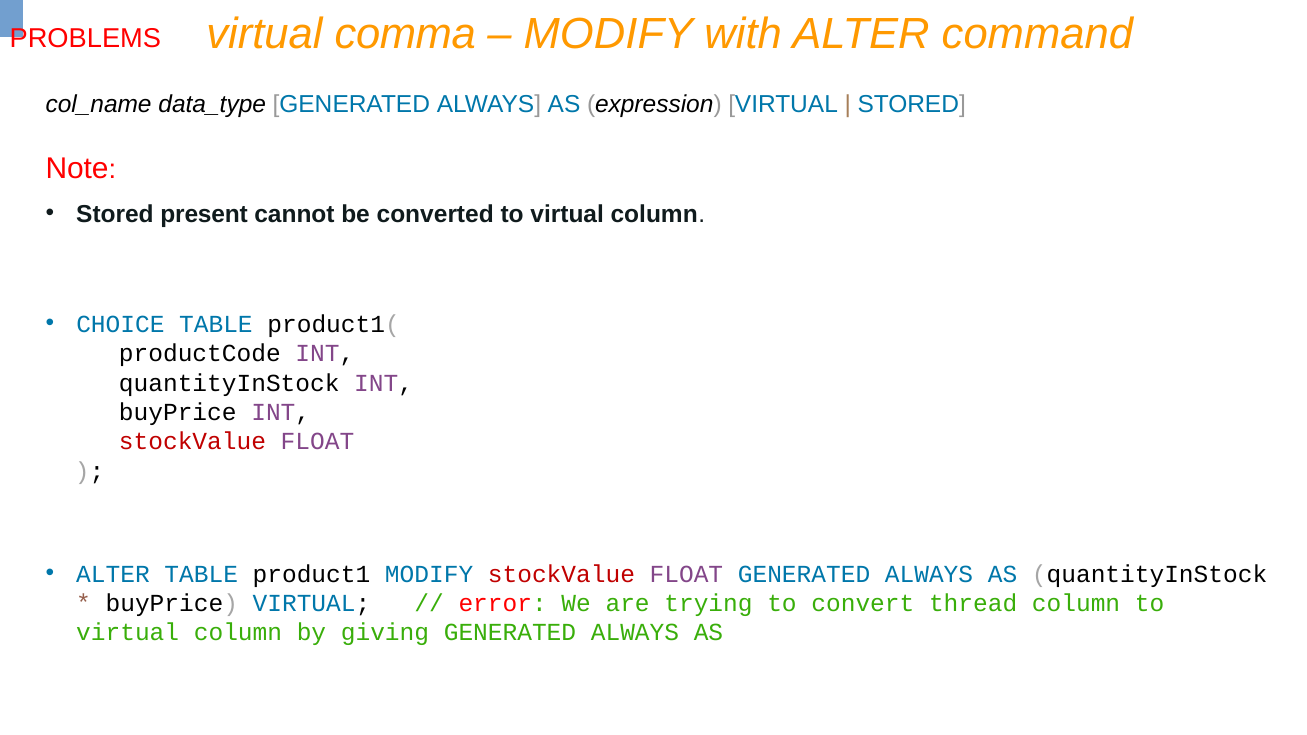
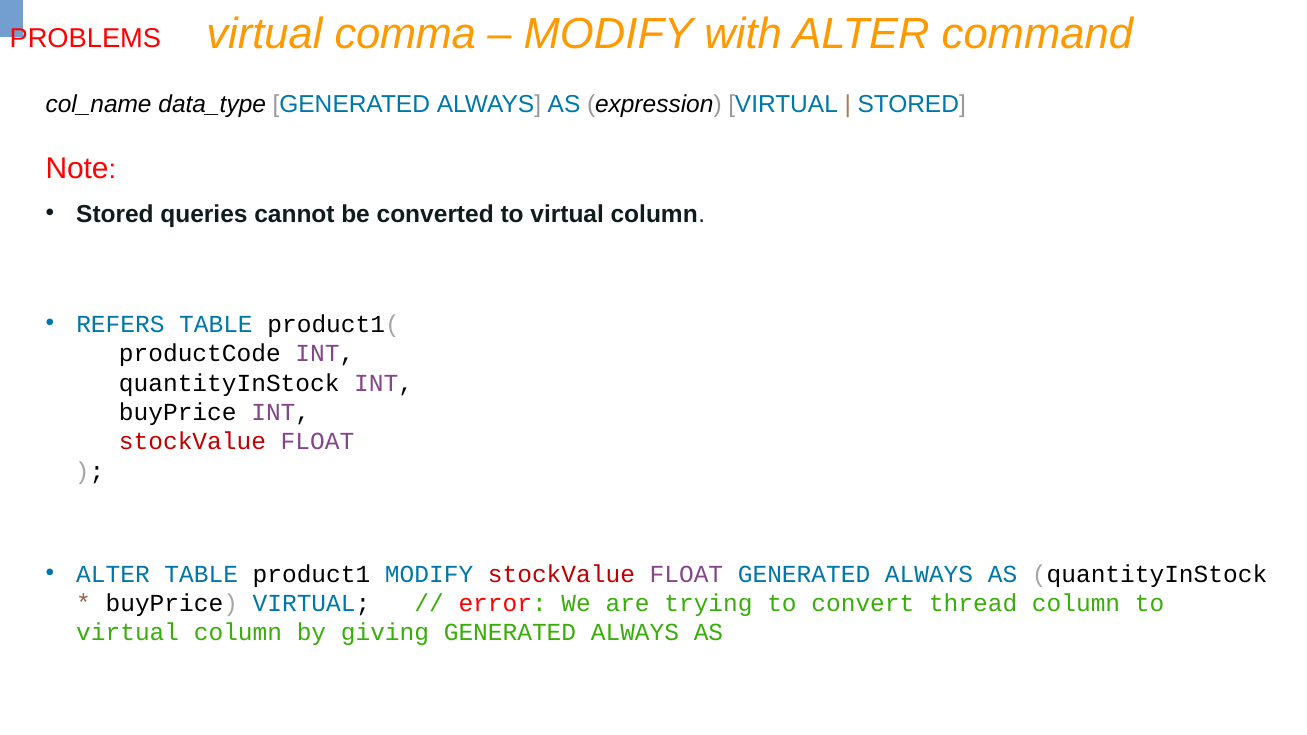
present: present -> queries
CHOICE: CHOICE -> REFERS
